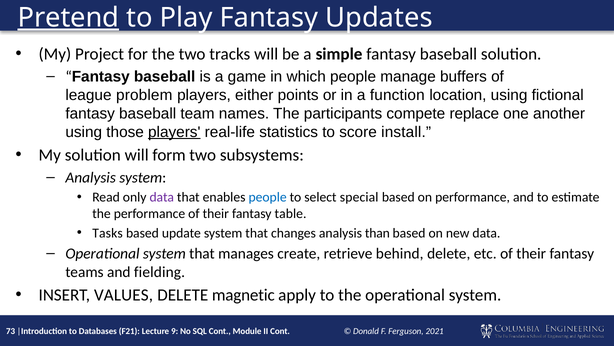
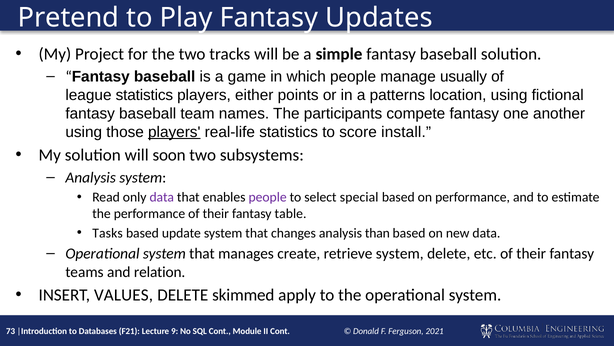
Pretend underline: present -> none
buffers: buffers -> usually
league problem: problem -> statistics
function: function -> patterns
compete replace: replace -> fantasy
form: form -> soon
people at (268, 197) colour: blue -> purple
retrieve behind: behind -> system
fielding: fielding -> relation
magnetic: magnetic -> skimmed
